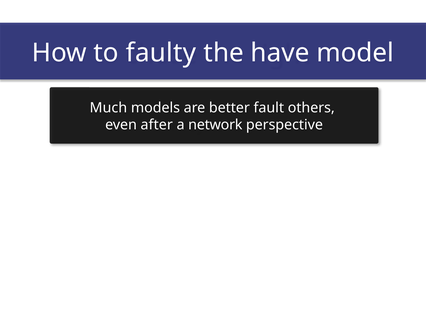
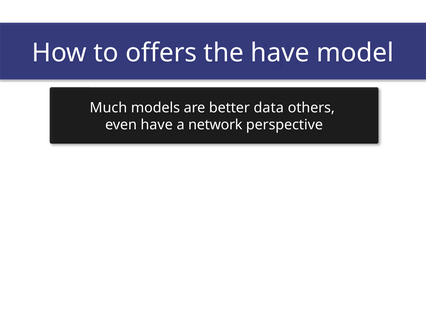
faulty: faulty -> offers
fault: fault -> data
even after: after -> have
